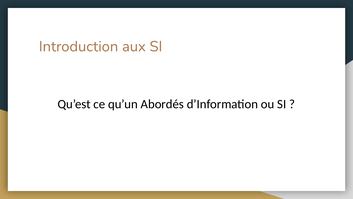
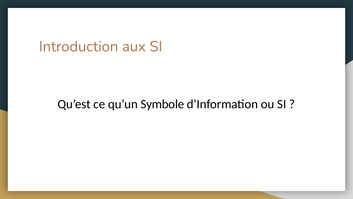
Abordés: Abordés -> Symbole
